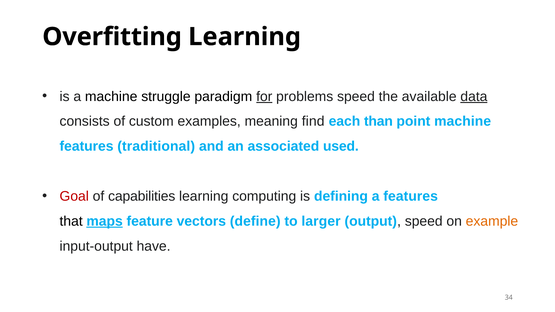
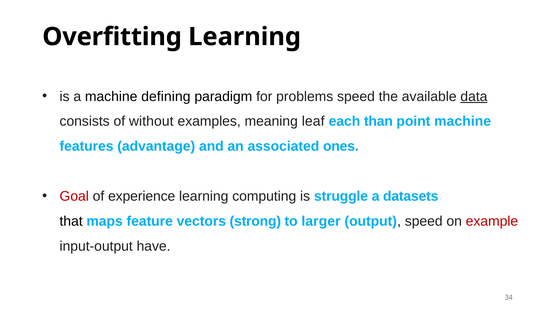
struggle: struggle -> defining
for underline: present -> none
custom: custom -> without
find: find -> leaf
traditional: traditional -> advantage
used: used -> ones
capabilities: capabilities -> experience
defining: defining -> struggle
a features: features -> datasets
maps underline: present -> none
define: define -> strong
example colour: orange -> red
